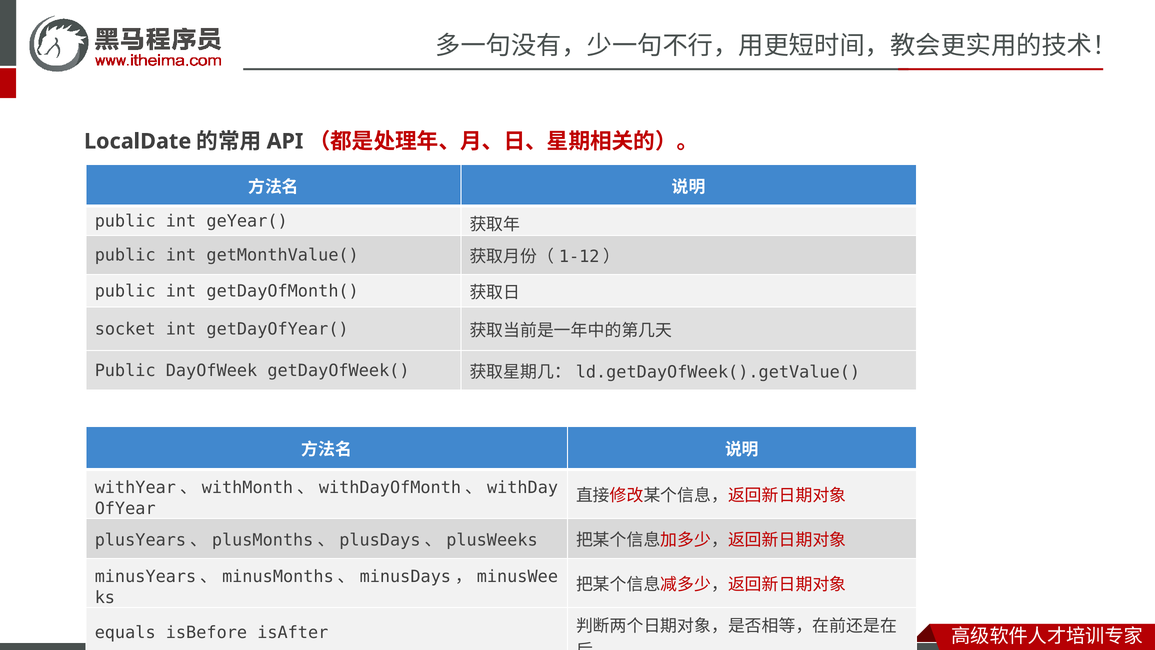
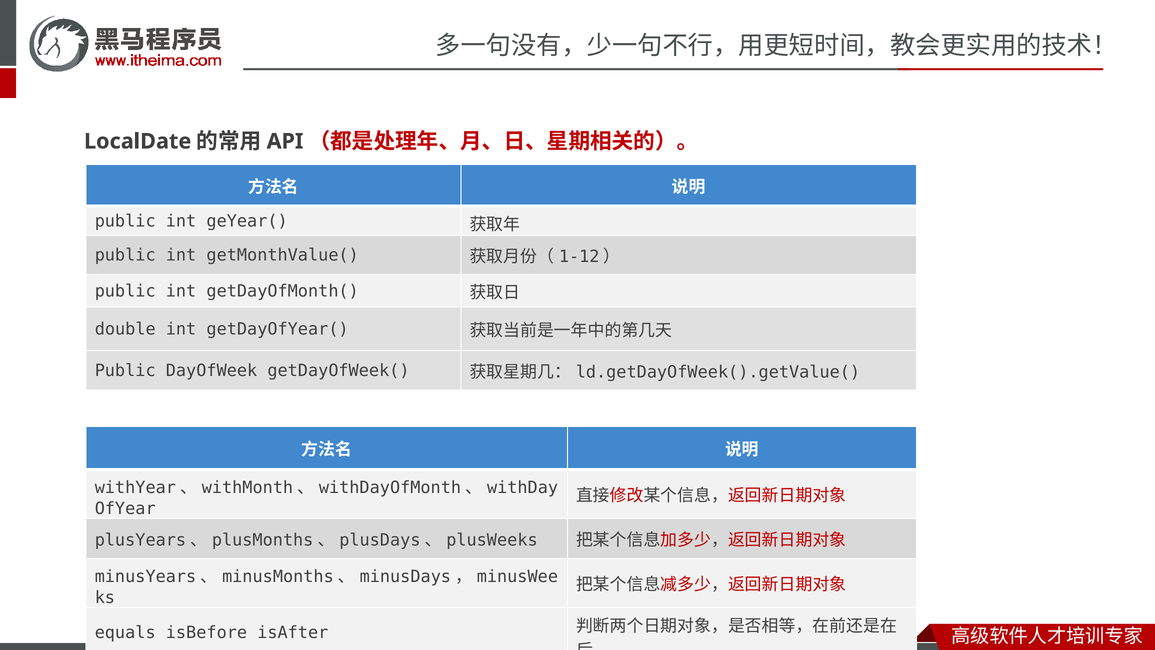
socket: socket -> double
